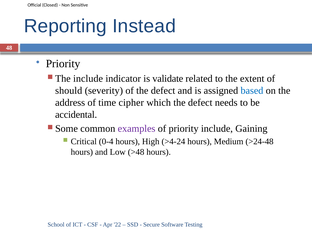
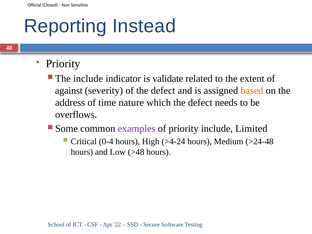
should: should -> against
based colour: blue -> orange
cipher: cipher -> nature
accidental: accidental -> overflows
Gaining: Gaining -> Limited
